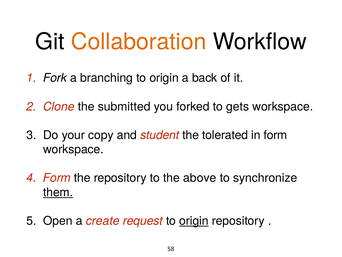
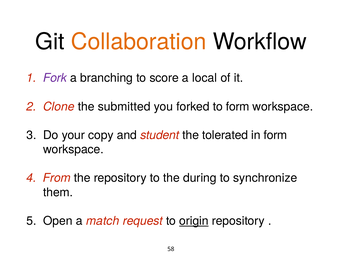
Fork colour: black -> purple
origin at (164, 78): origin -> score
back: back -> local
to gets: gets -> form
Form at (57, 178): Form -> From
above: above -> during
them underline: present -> none
create: create -> match
